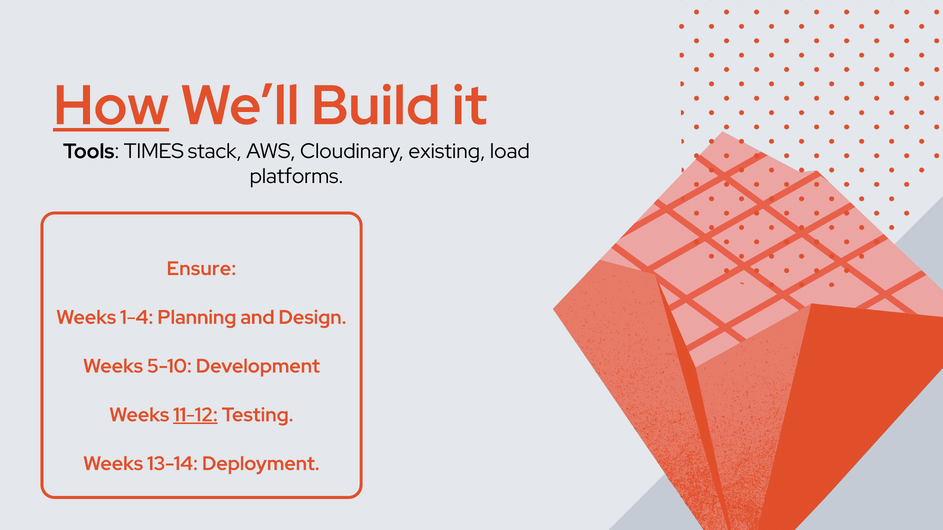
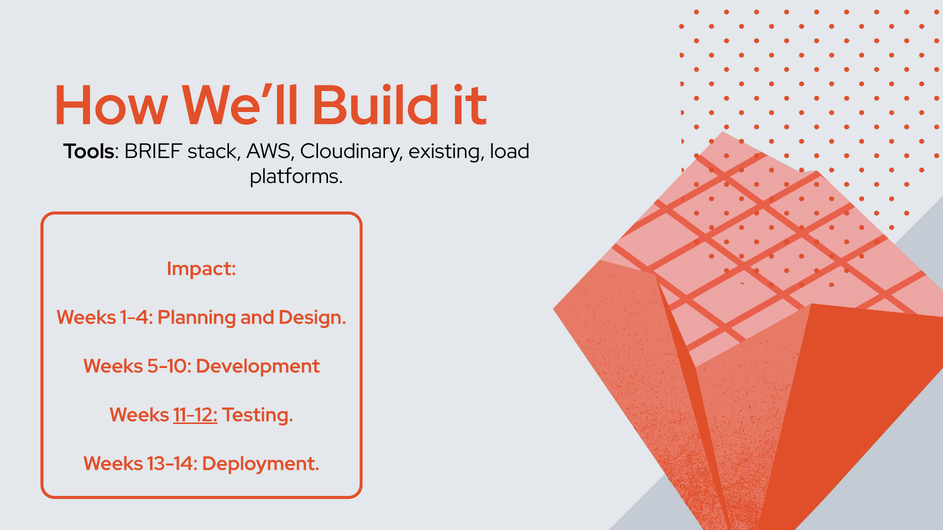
How underline: present -> none
TIMES: TIMES -> BRIEF
Ensure: Ensure -> Impact
